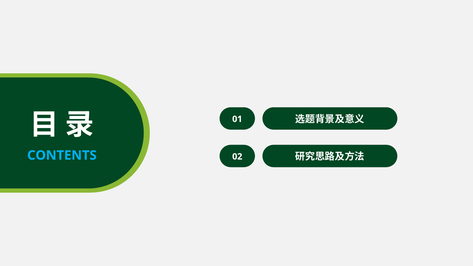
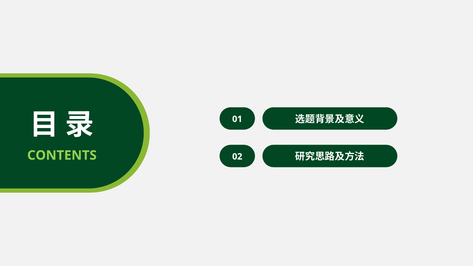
CONTENTS colour: light blue -> light green
